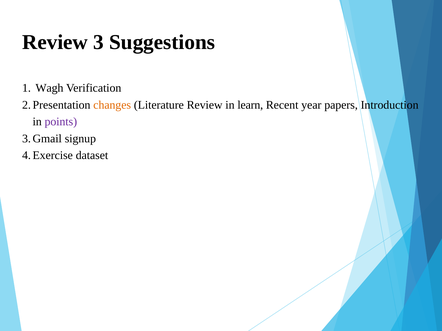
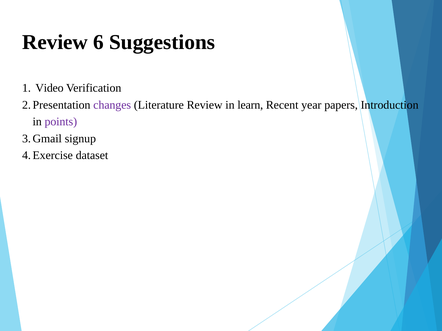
3: 3 -> 6
Wagh: Wagh -> Video
changes colour: orange -> purple
